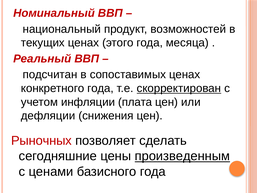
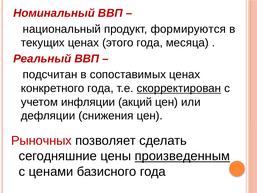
возможностей: возможностей -> формируются
плата: плата -> акций
